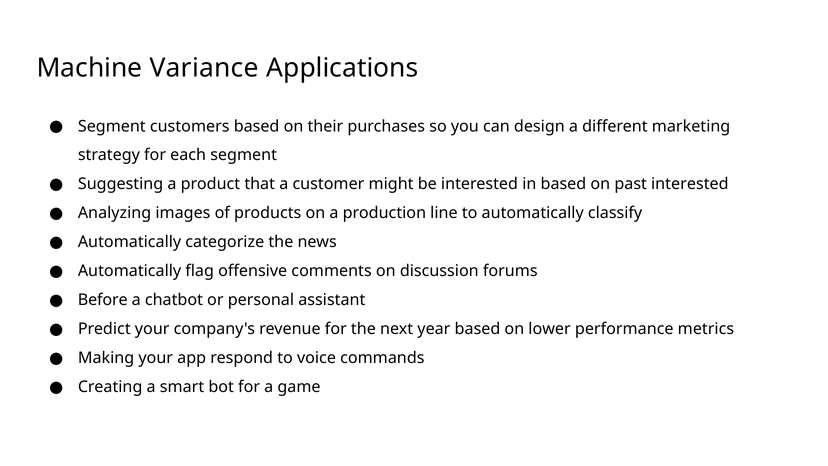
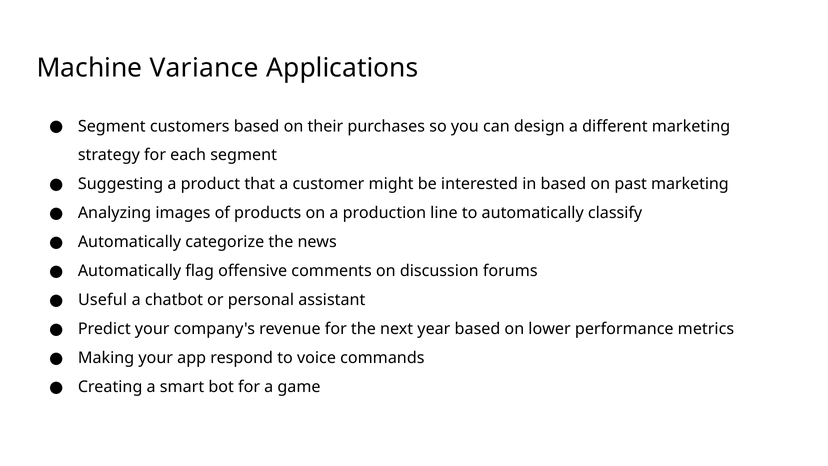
past interested: interested -> marketing
Before: Before -> Useful
